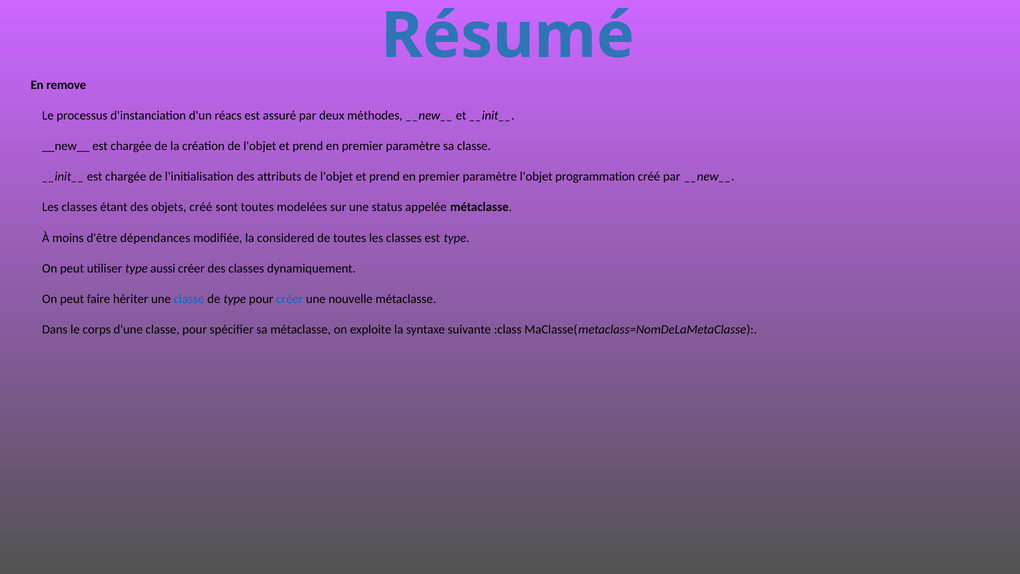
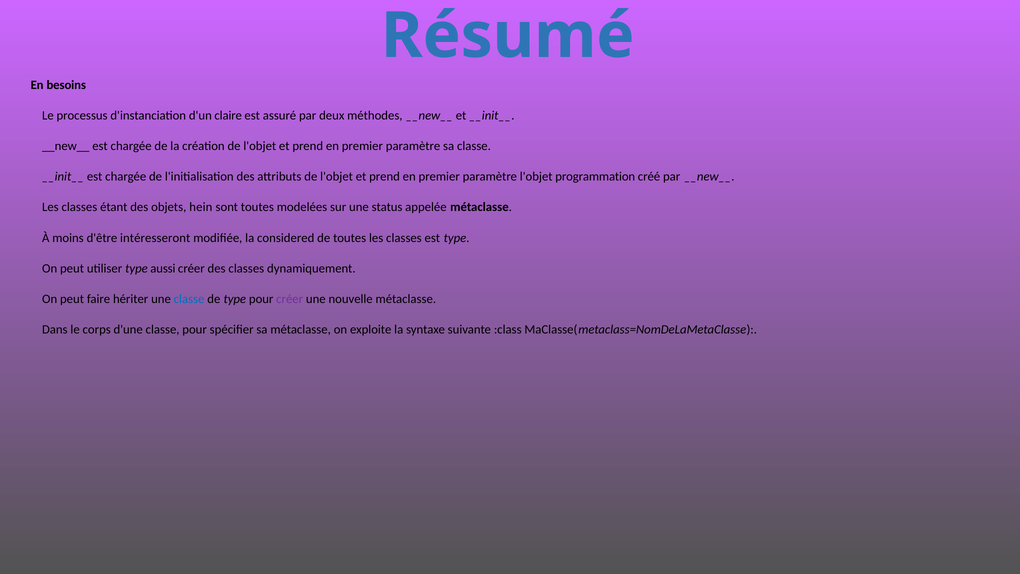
remove: remove -> besoins
réacs: réacs -> claire
objets créé: créé -> hein
dépendances: dépendances -> intéresseront
créer at (290, 299) colour: blue -> purple
